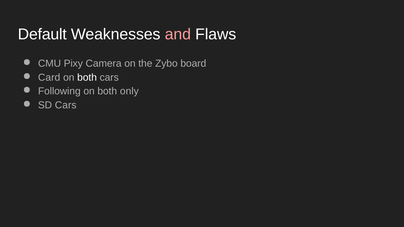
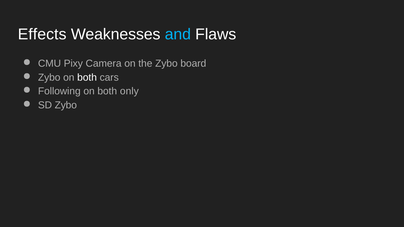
Default: Default -> Effects
and colour: pink -> light blue
Card at (49, 77): Card -> Zybo
SD Cars: Cars -> Zybo
